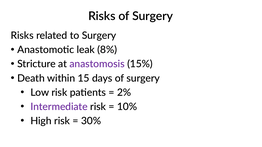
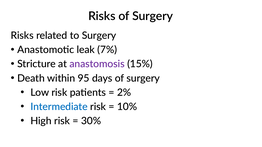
8%: 8% -> 7%
15: 15 -> 95
Intermediate colour: purple -> blue
